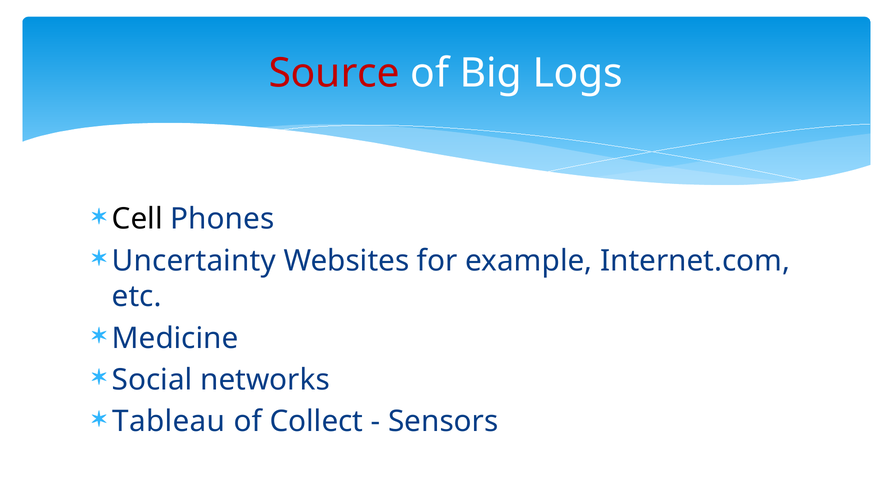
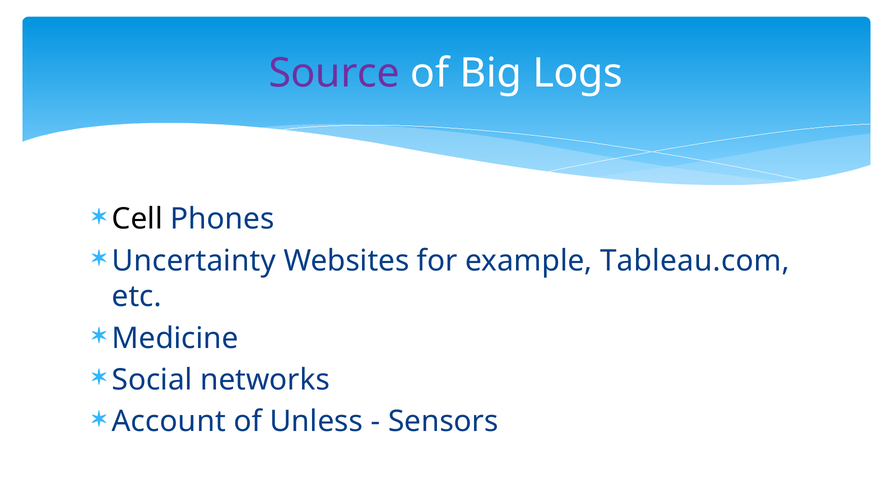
Source colour: red -> purple
Internet.com: Internet.com -> Tableau.com
Tableau: Tableau -> Account
Collect: Collect -> Unless
